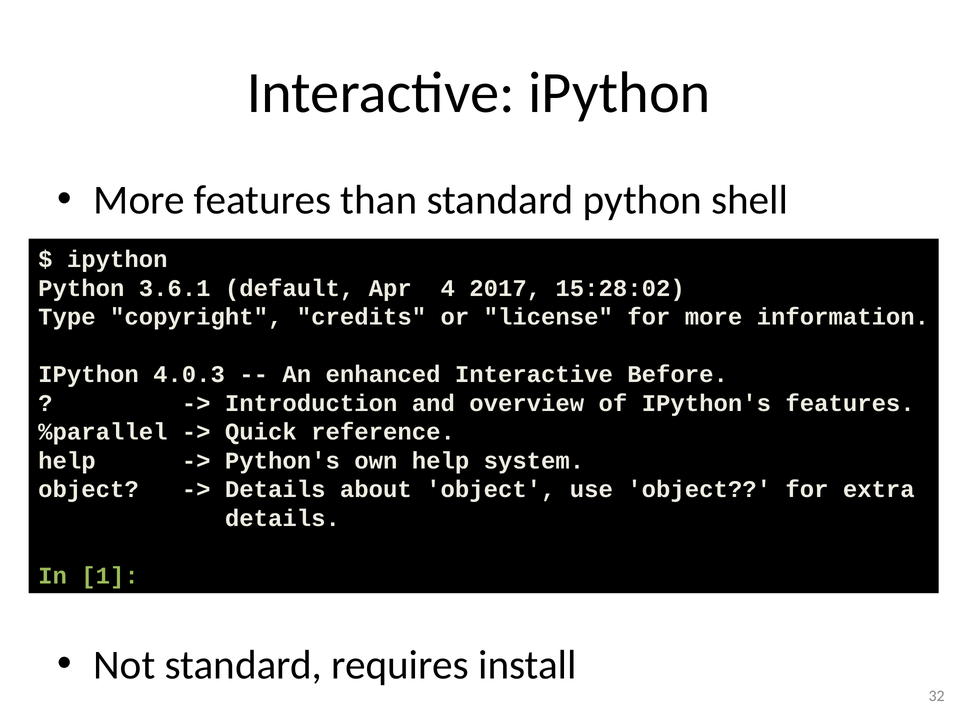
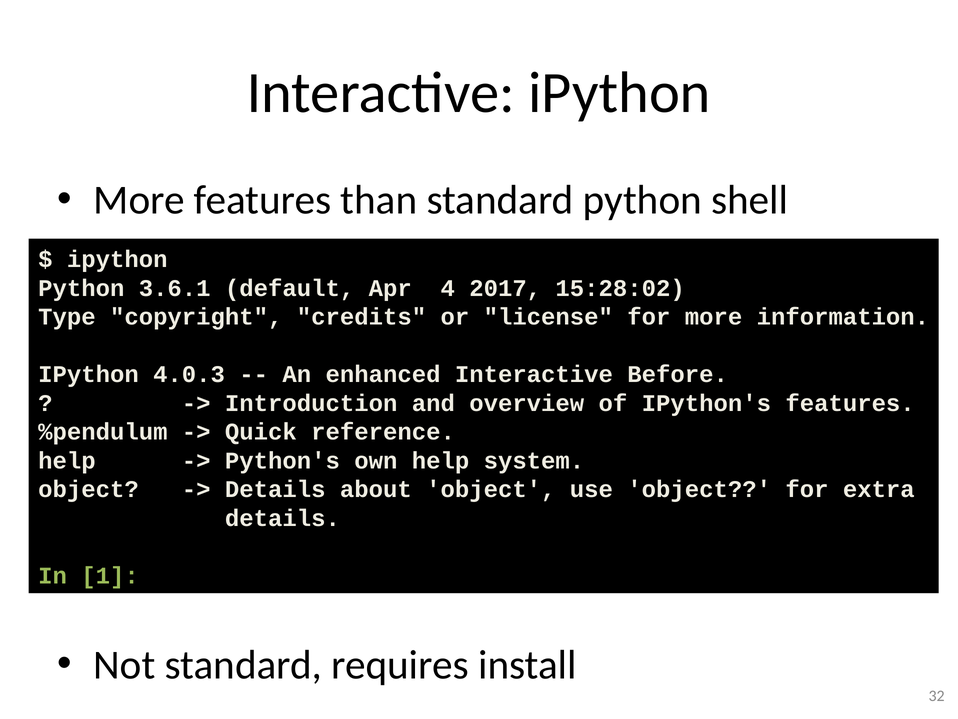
%parallel: %parallel -> %pendulum
